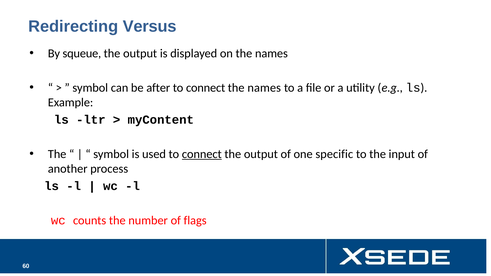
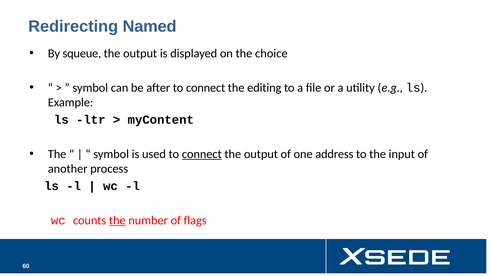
Versus: Versus -> Named
on the names: names -> choice
names at (264, 88): names -> editing
specific: specific -> address
the at (117, 221) underline: none -> present
